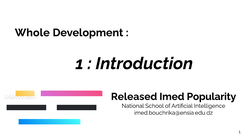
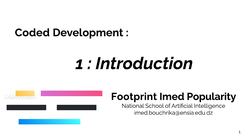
Whole: Whole -> Coded
Released: Released -> Footprint
